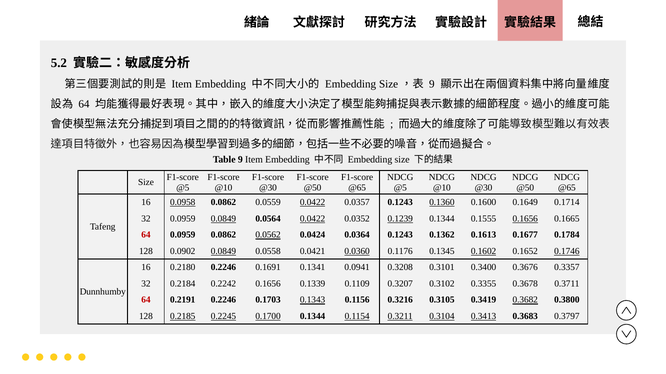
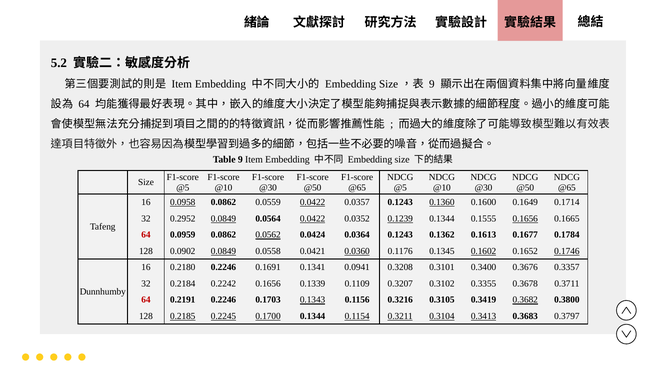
32 0.0959: 0.0959 -> 0.2952
